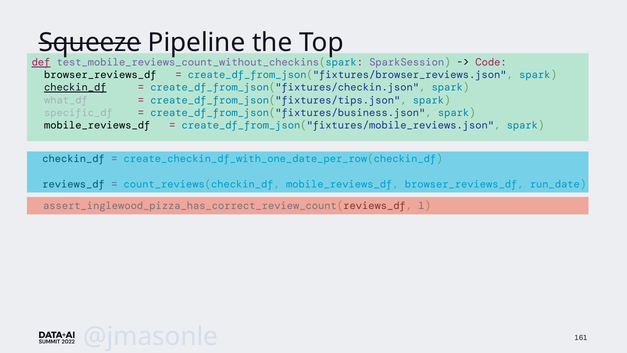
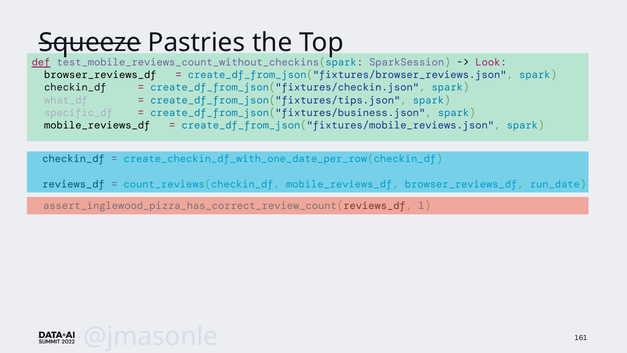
Pipeline: Pipeline -> Pastries
Code: Code -> Look
checkin_df at (75, 87) underline: present -> none
